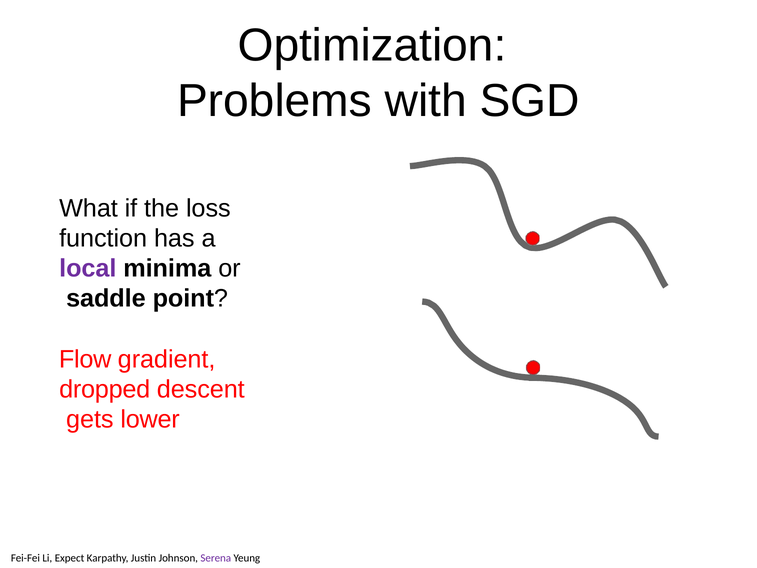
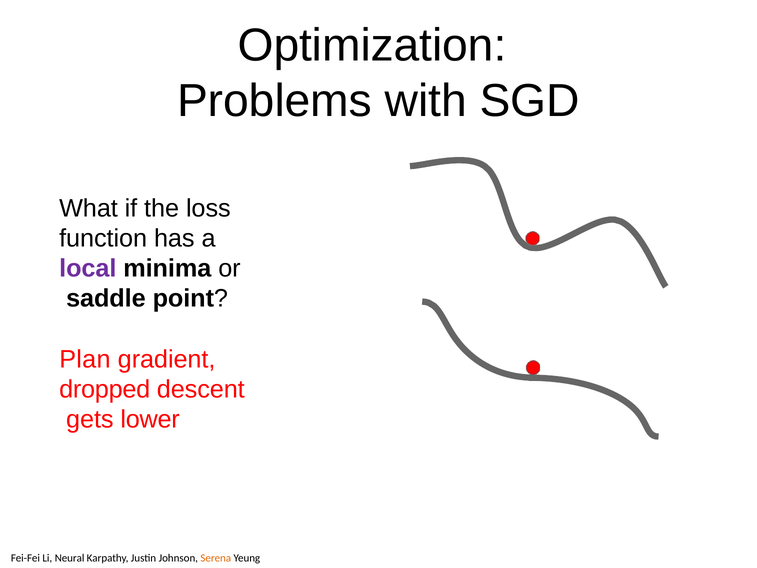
Flow: Flow -> Plan
Expect: Expect -> Neural
Serena at (216, 558) colour: purple -> orange
